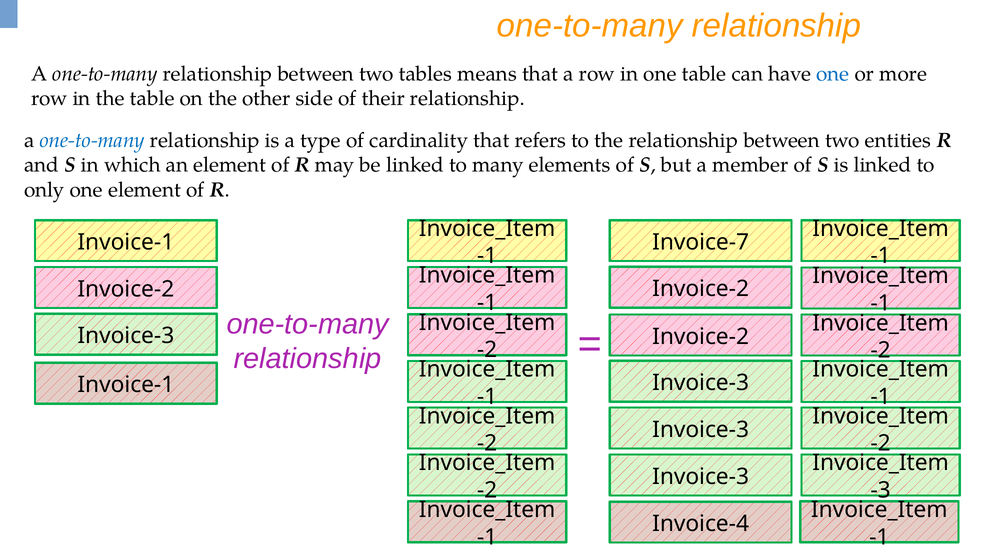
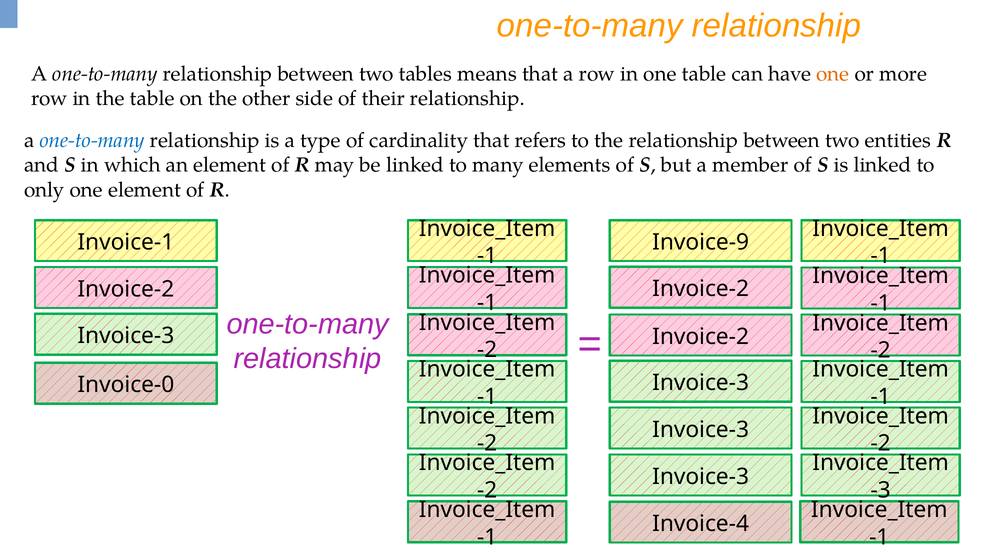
one at (833, 74) colour: blue -> orange
Invoice-7: Invoice-7 -> Invoice-9
Invoice-1 at (126, 385): Invoice-1 -> Invoice-0
